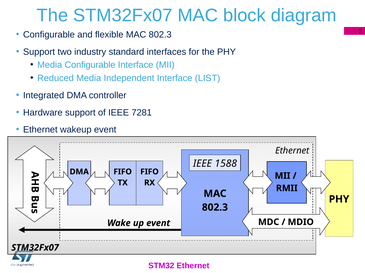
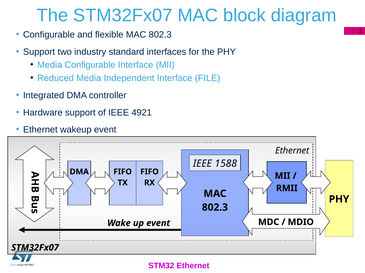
LIST: LIST -> FILE
7281: 7281 -> 4921
